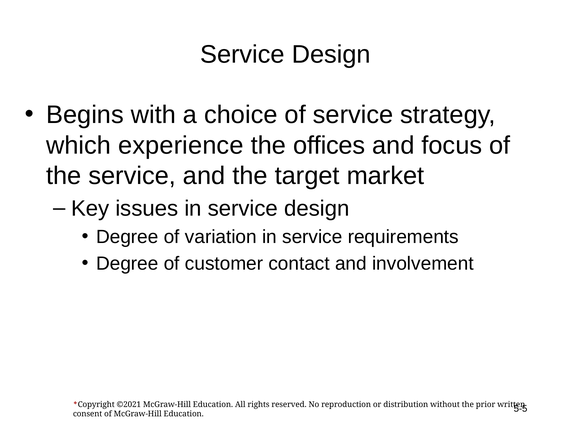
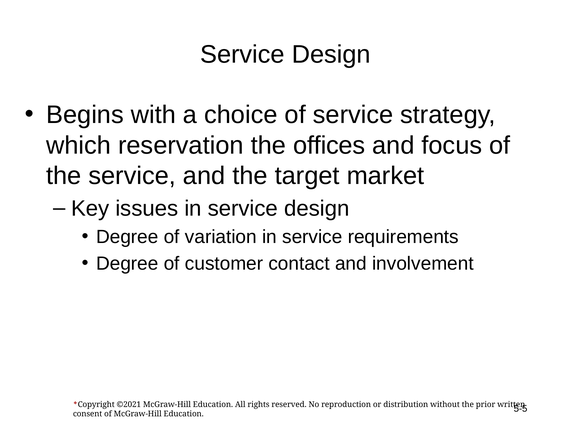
experience: experience -> reservation
